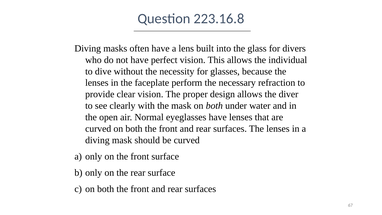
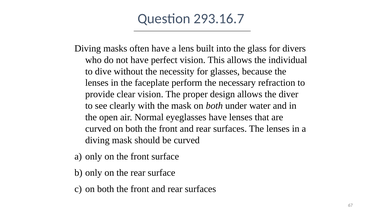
223.16.8: 223.16.8 -> 293.16.7
